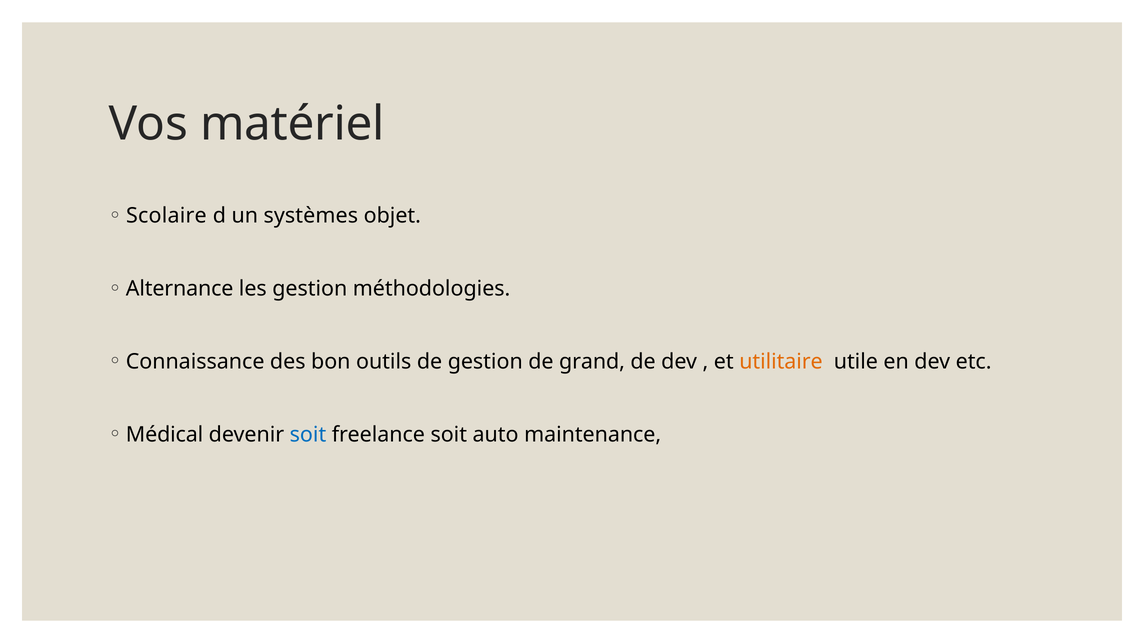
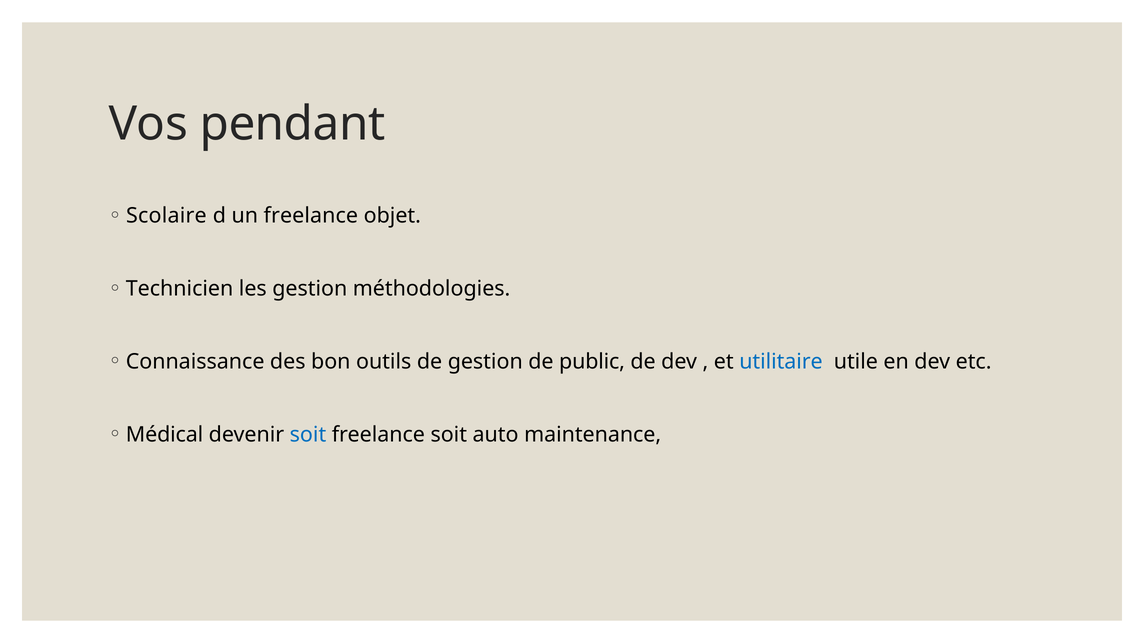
matériel: matériel -> pendant
un systèmes: systèmes -> freelance
Alternance: Alternance -> Technicien
grand: grand -> public
utilitaire colour: orange -> blue
